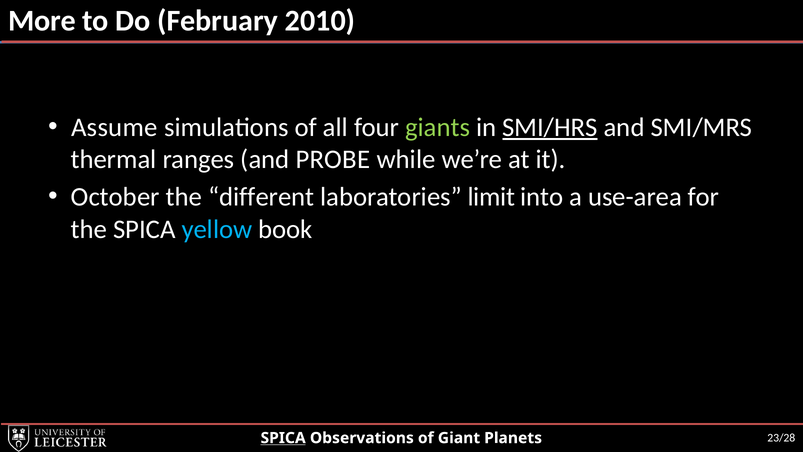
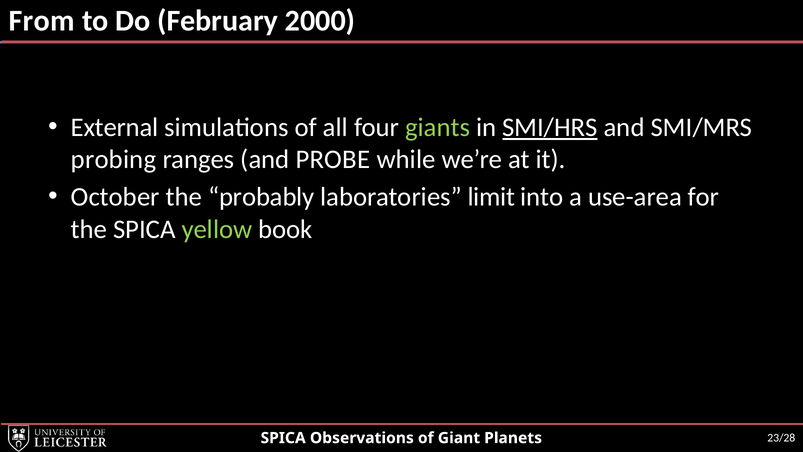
More: More -> From
2010: 2010 -> 2000
Assume: Assume -> External
thermal: thermal -> probing
different: different -> probably
yellow colour: light blue -> light green
SPICA at (283, 438) underline: present -> none
